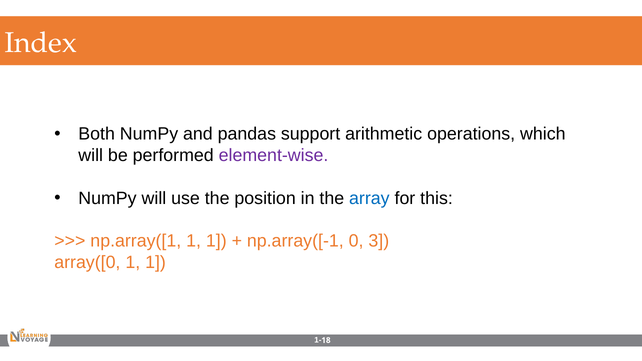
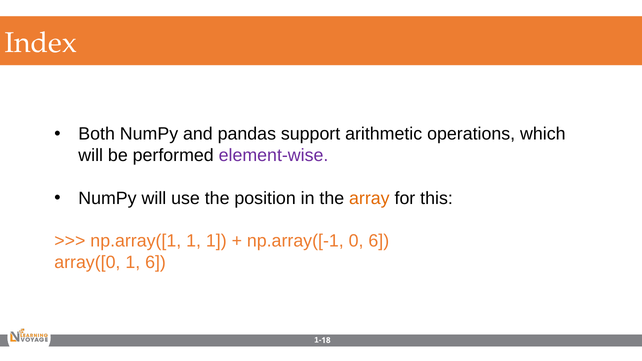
array colour: blue -> orange
0 3: 3 -> 6
array([0 1 1: 1 -> 6
